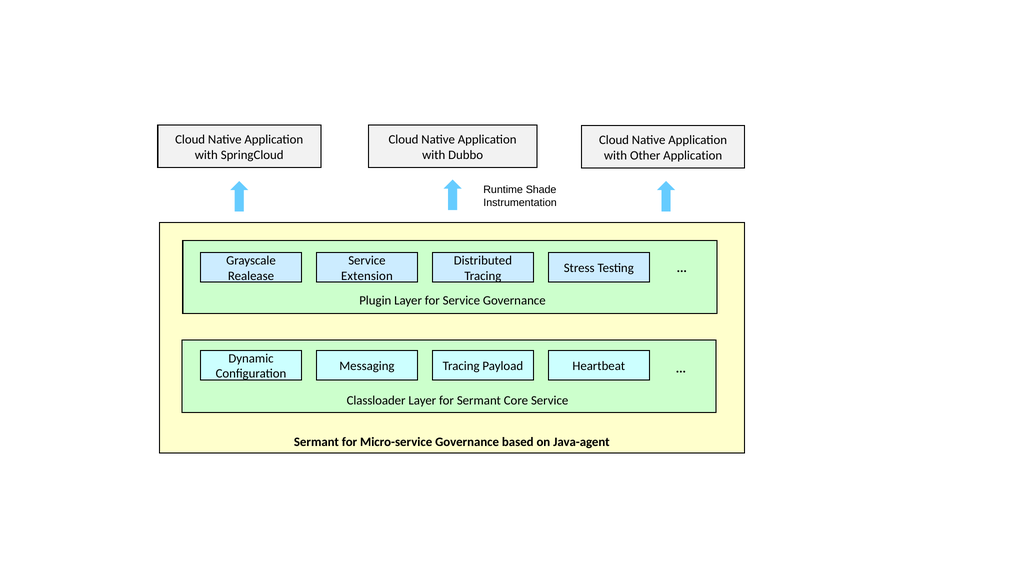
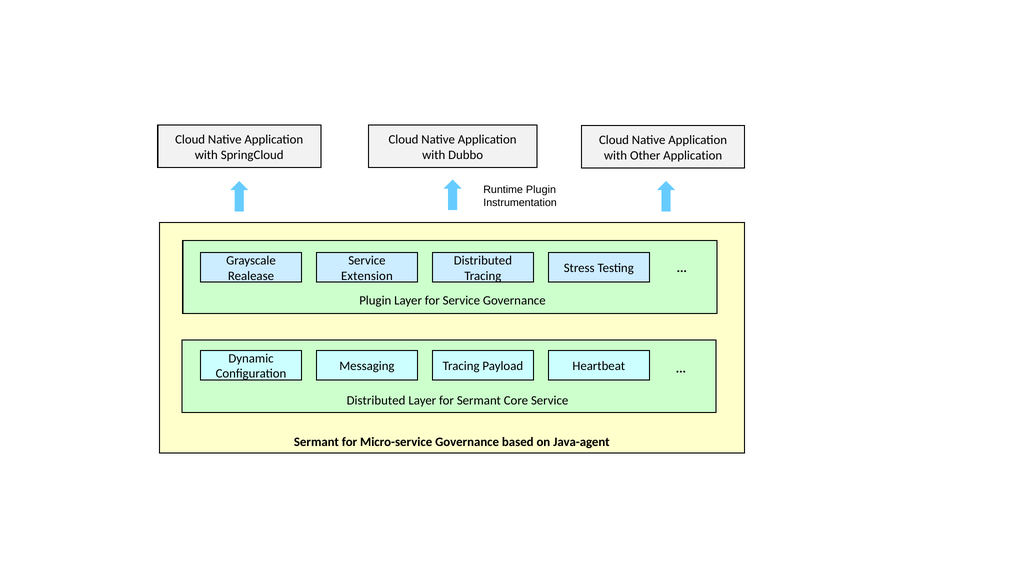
Runtime Shade: Shade -> Plugin
Classloader at (376, 401): Classloader -> Distributed
